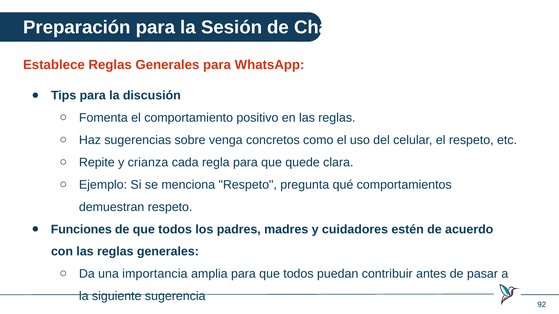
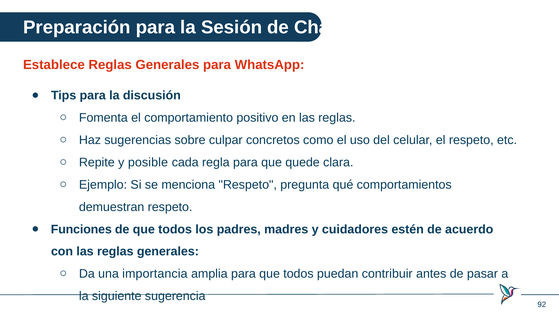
venga: venga -> culpar
crianza: crianza -> posible
